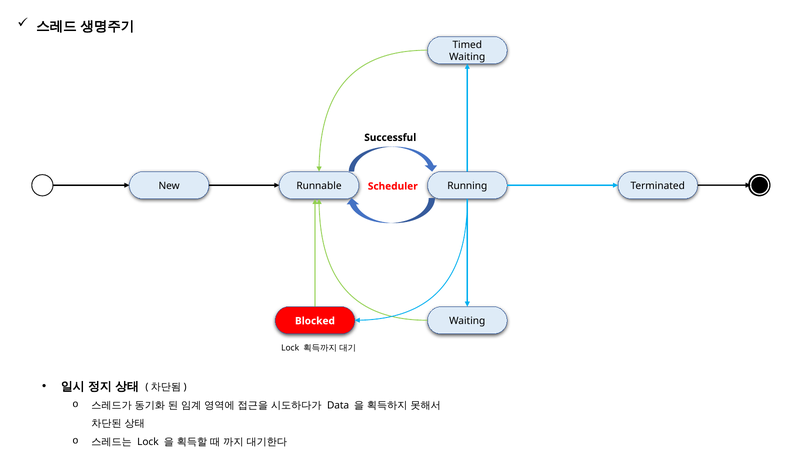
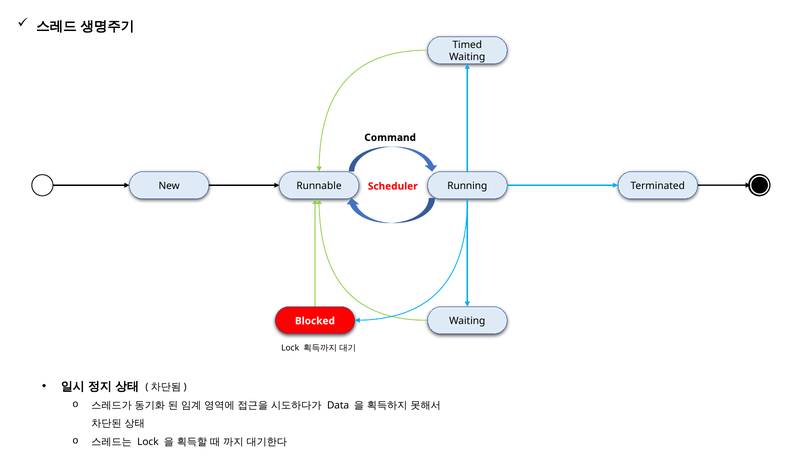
Successful: Successful -> Command
